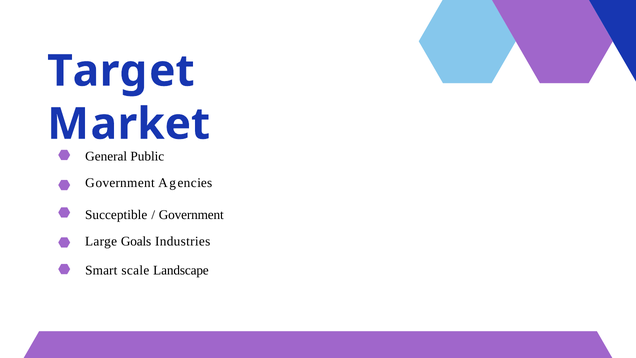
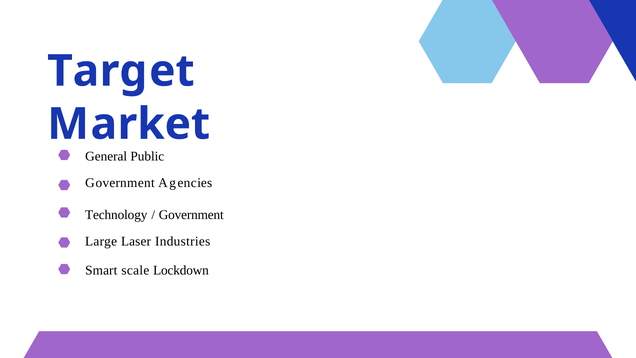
Succeptible: Succeptible -> Technology
Goals: Goals -> Laser
Landscape: Landscape -> Lockdown
